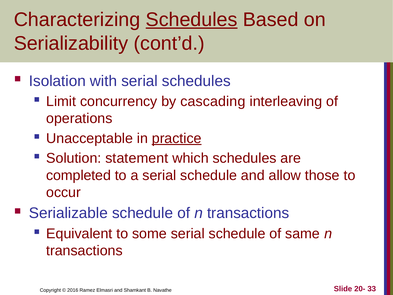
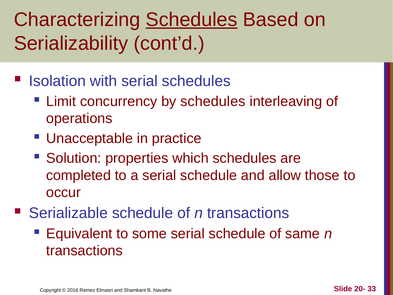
by cascading: cascading -> schedules
practice underline: present -> none
statement: statement -> properties
